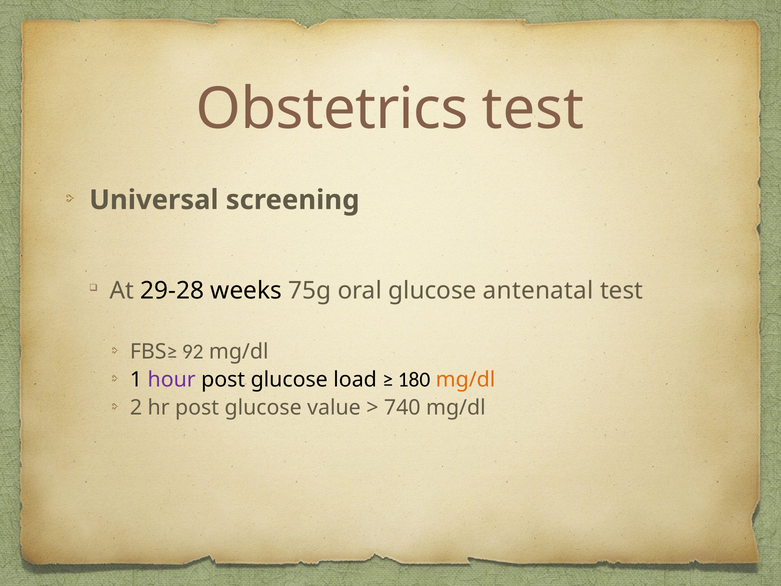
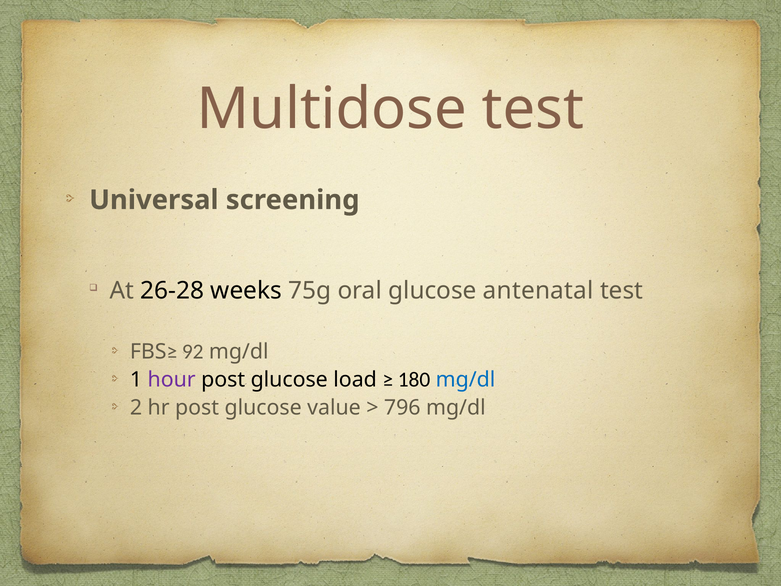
Obstetrics: Obstetrics -> Multidose
29-28: 29-28 -> 26-28
mg/dl at (466, 379) colour: orange -> blue
740: 740 -> 796
